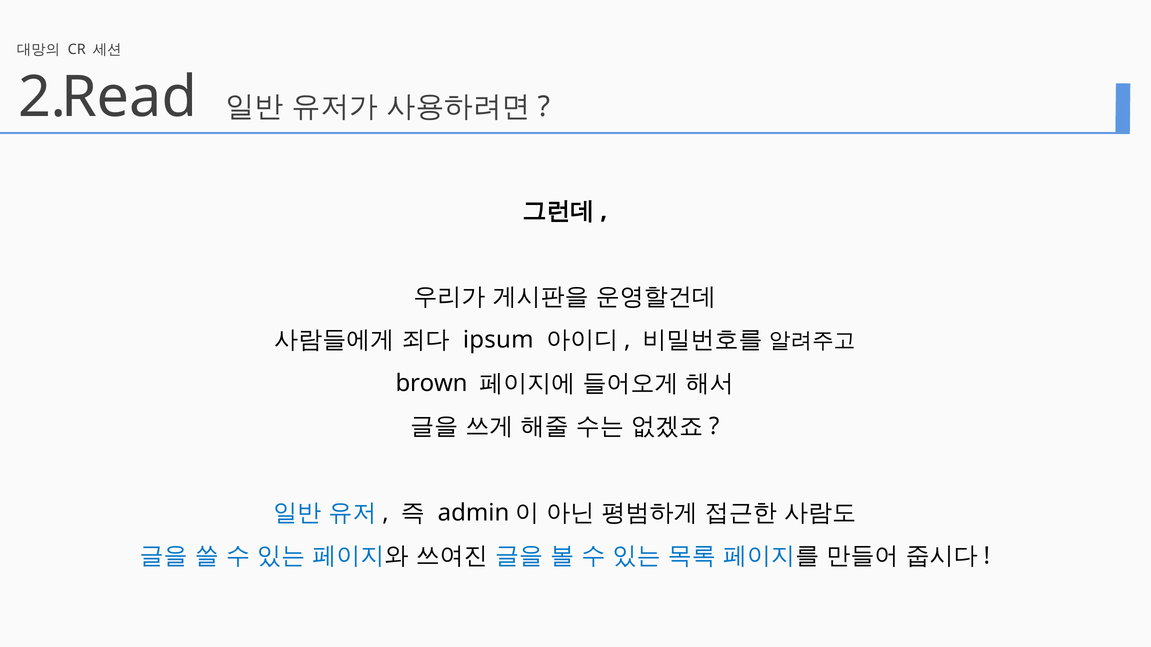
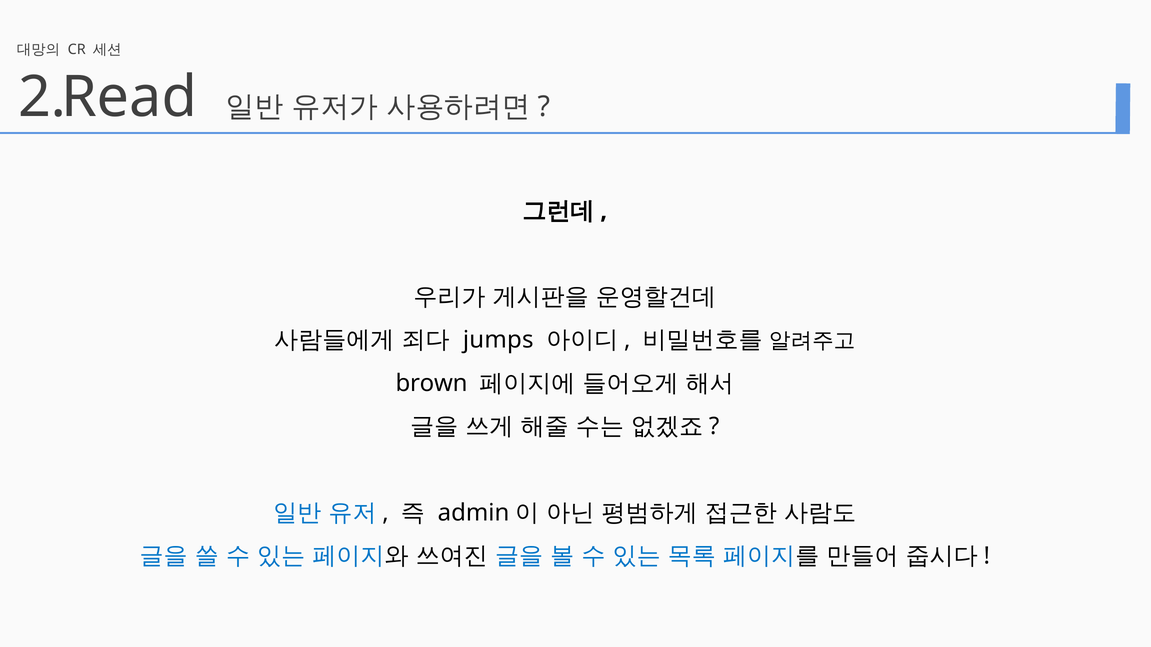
ipsum: ipsum -> jumps
